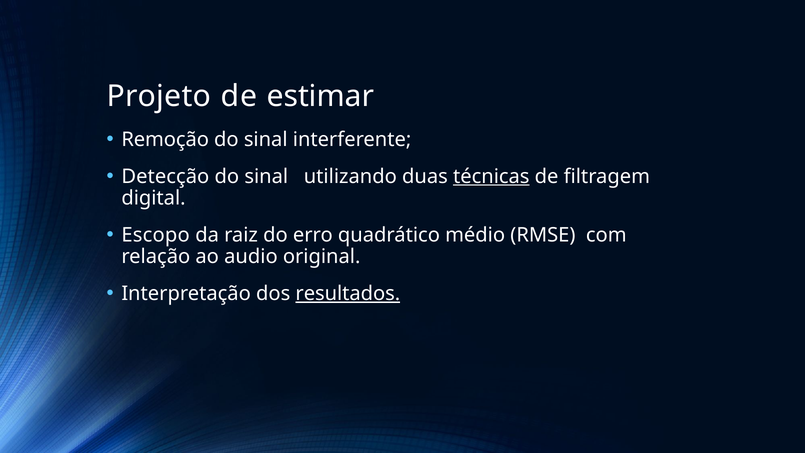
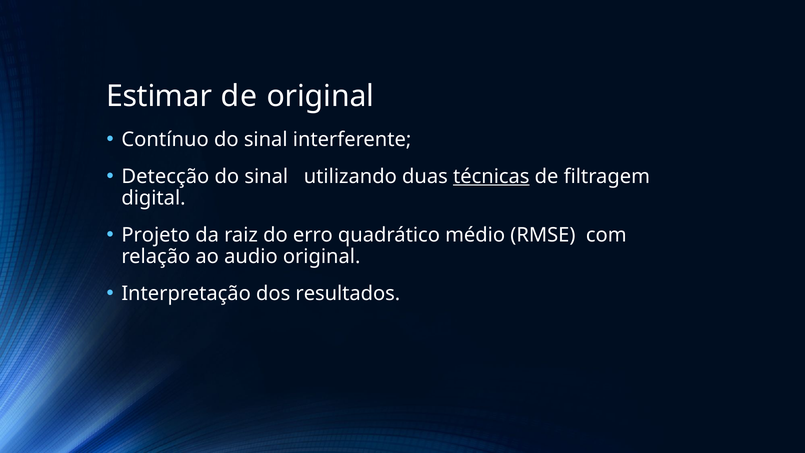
Projeto: Projeto -> Estimar
de estimar: estimar -> original
Remoção: Remoção -> Contínuo
Escopo: Escopo -> Projeto
resultados underline: present -> none
